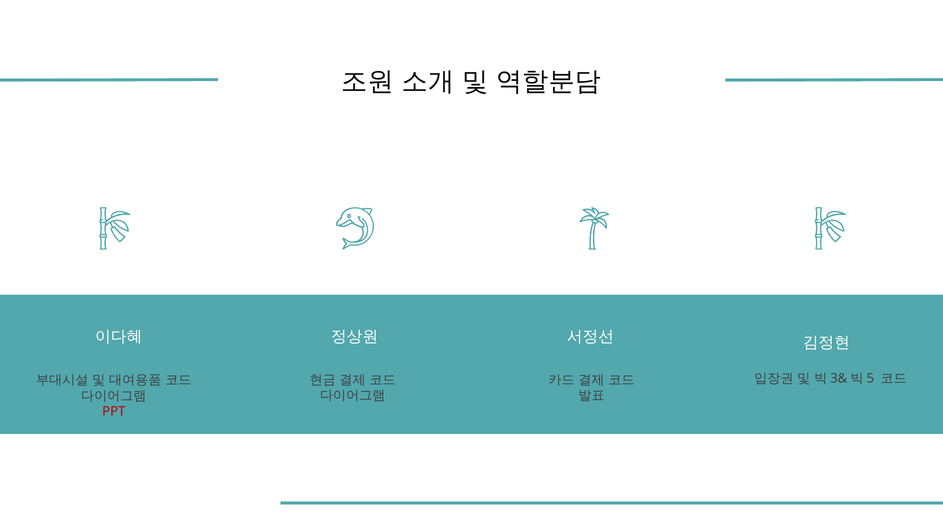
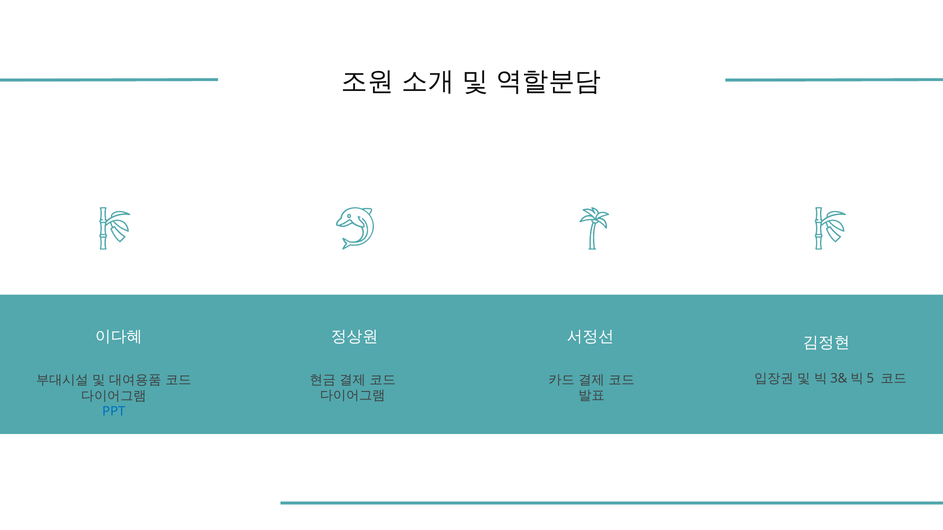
PPT colour: red -> blue
